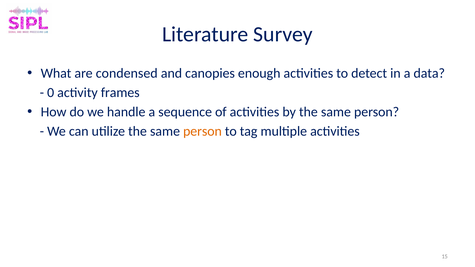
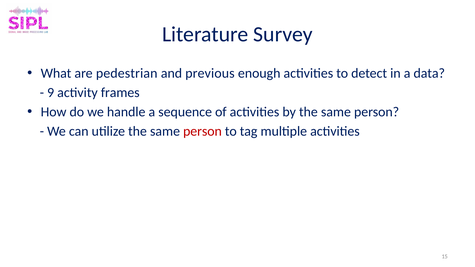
condensed: condensed -> pedestrian
canopies: canopies -> previous
0: 0 -> 9
person at (202, 131) colour: orange -> red
